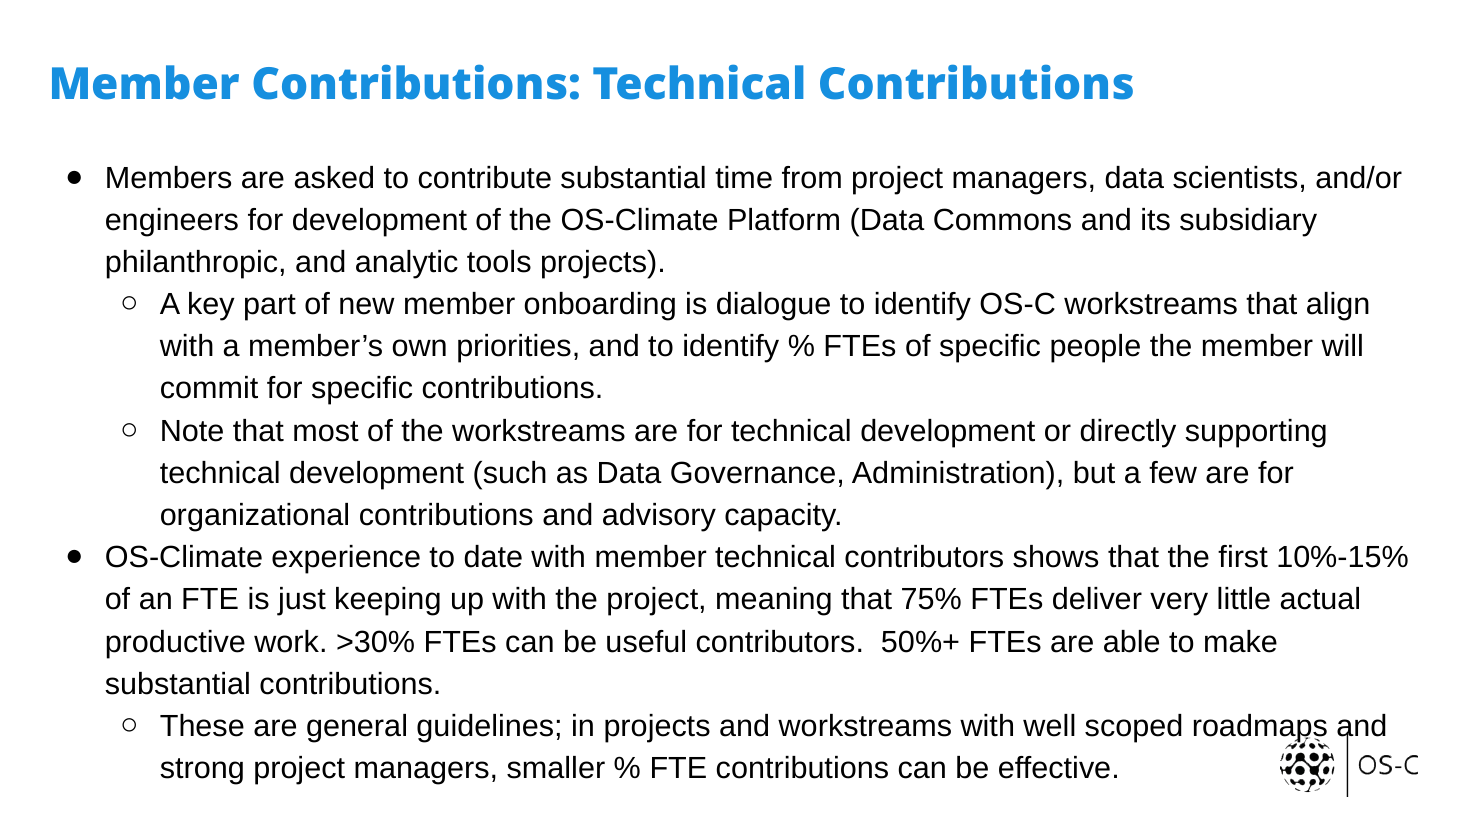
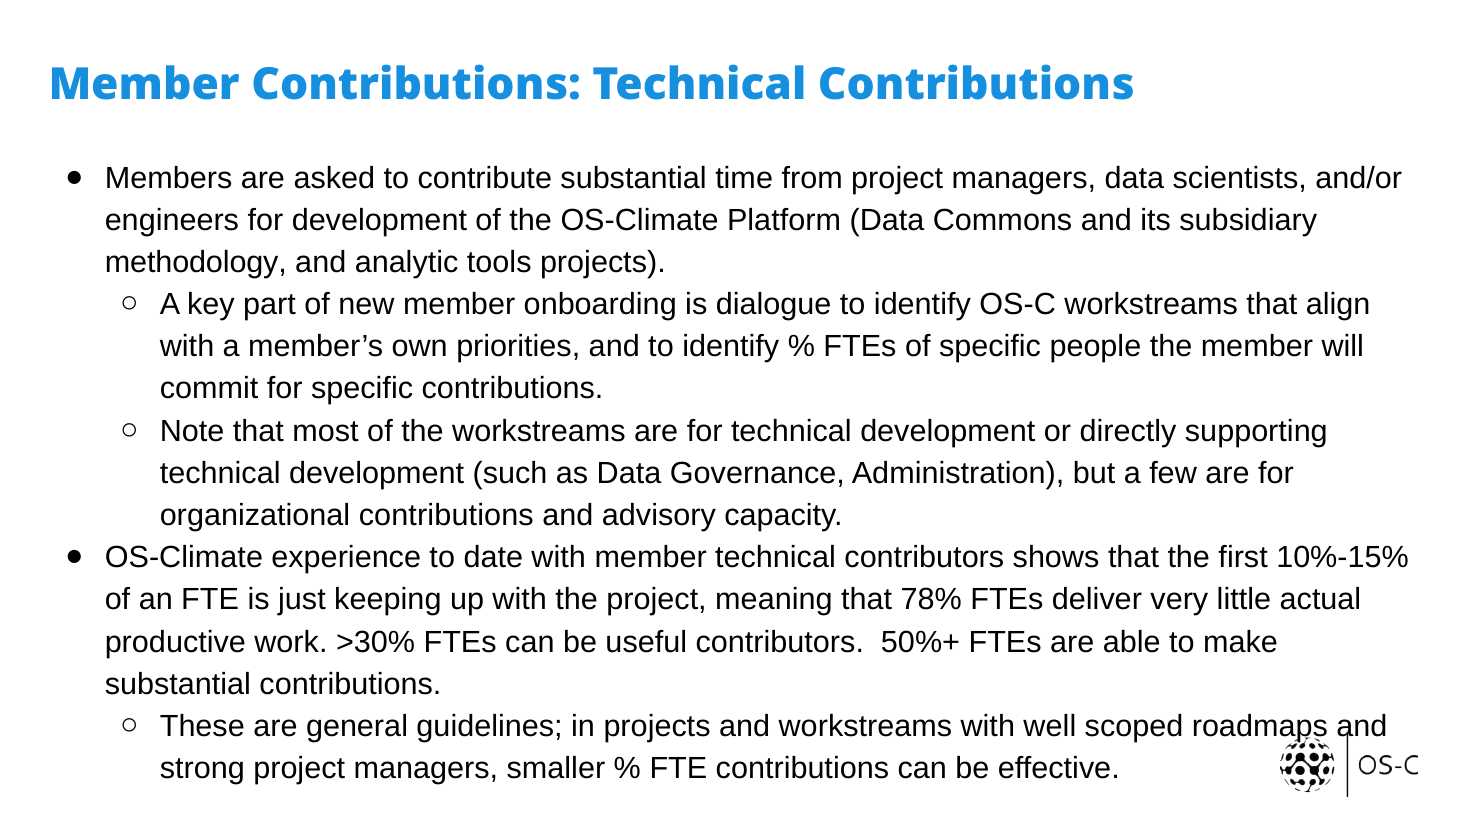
philanthropic: philanthropic -> methodology
75%: 75% -> 78%
